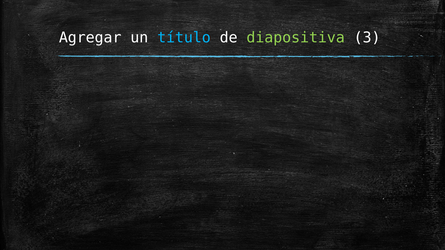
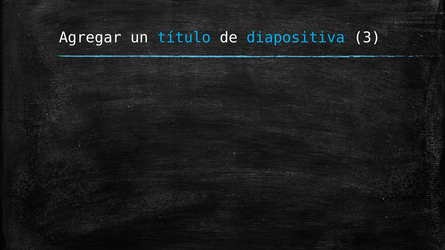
diapositiva colour: light green -> light blue
